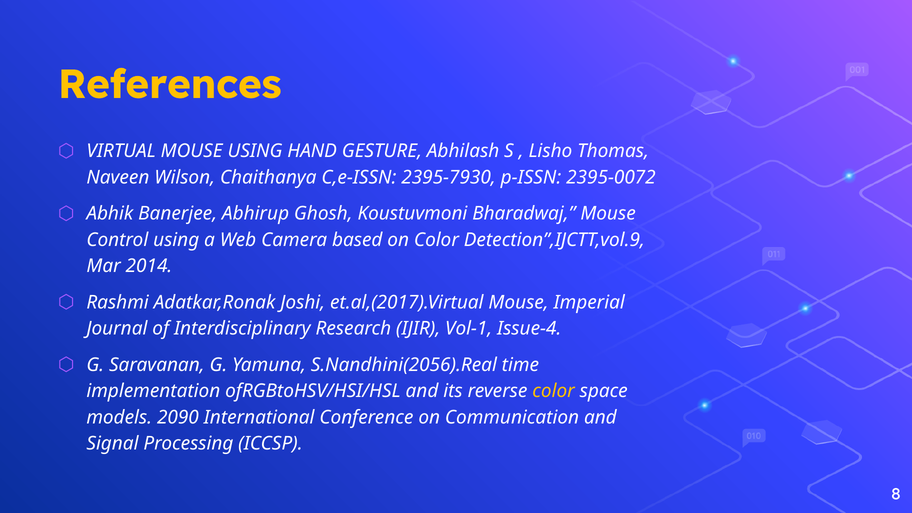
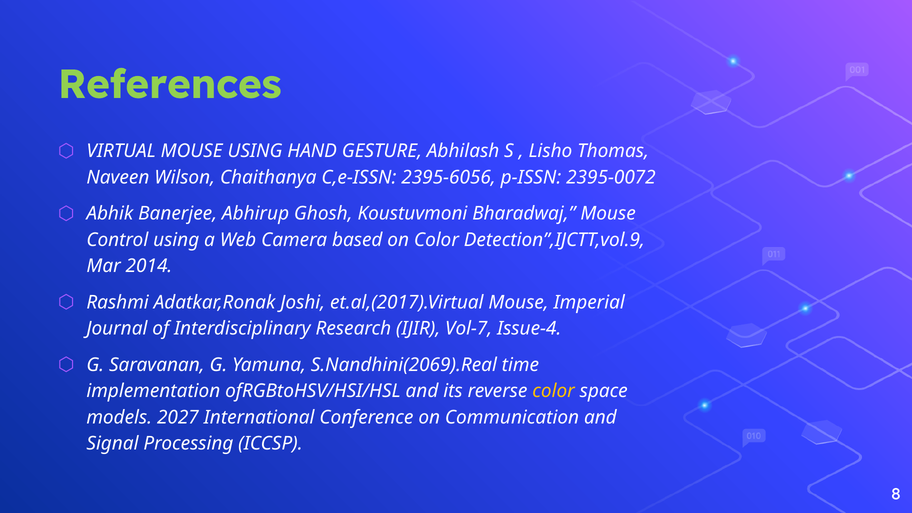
References colour: yellow -> light green
2395-7930: 2395-7930 -> 2395-6056
Vol-1: Vol-1 -> Vol-7
S.Nandhini(2056).Real: S.Nandhini(2056).Real -> S.Nandhini(2069).Real
2090: 2090 -> 2027
